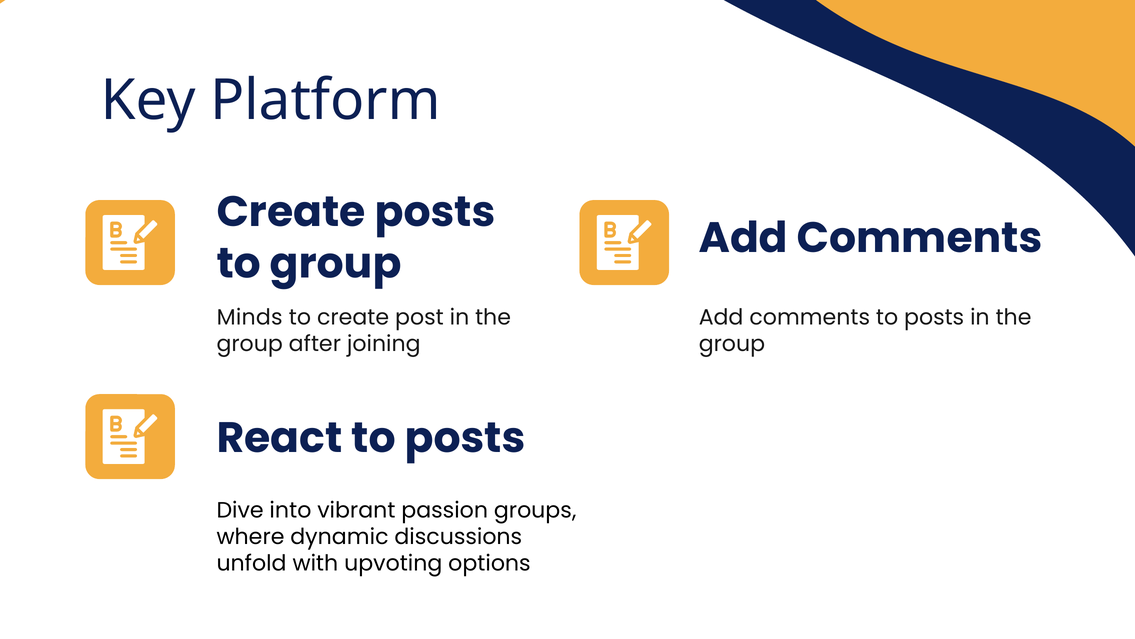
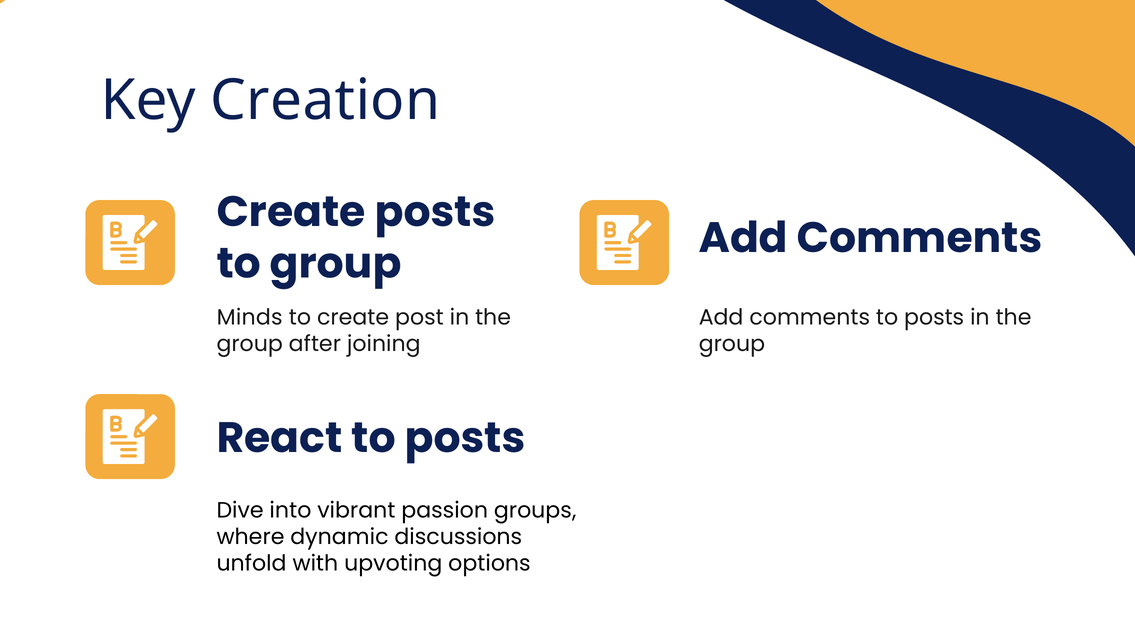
Platform: Platform -> Creation
